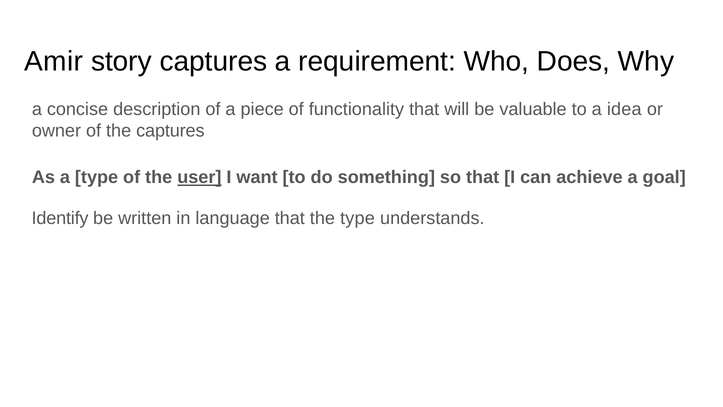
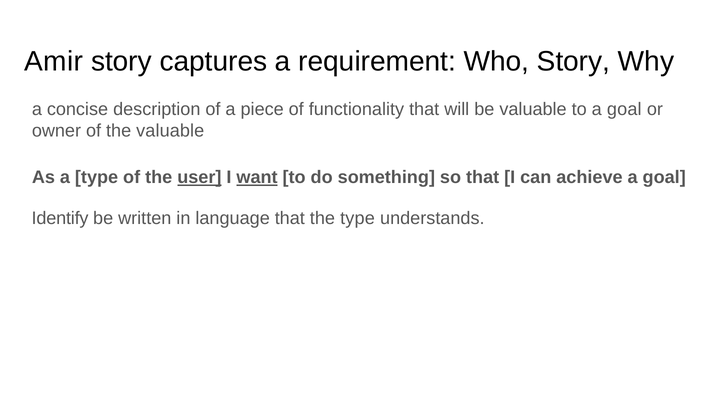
Who Does: Does -> Story
to a idea: idea -> goal
the captures: captures -> valuable
want underline: none -> present
